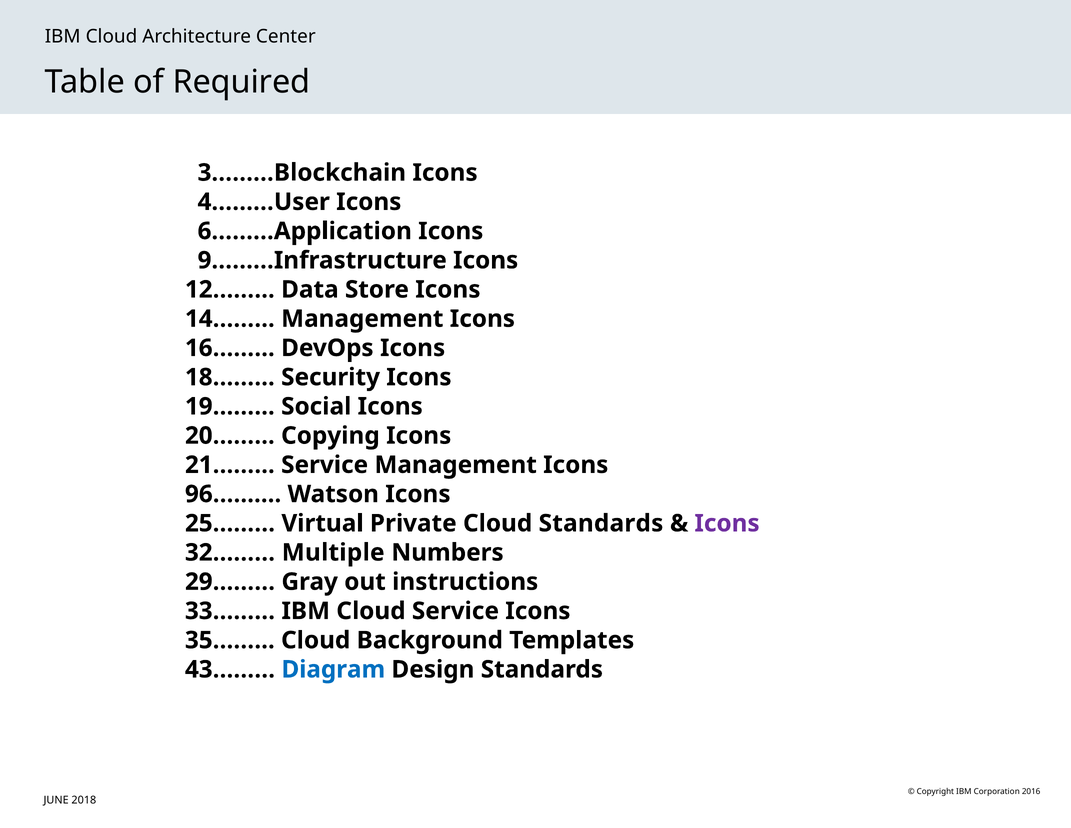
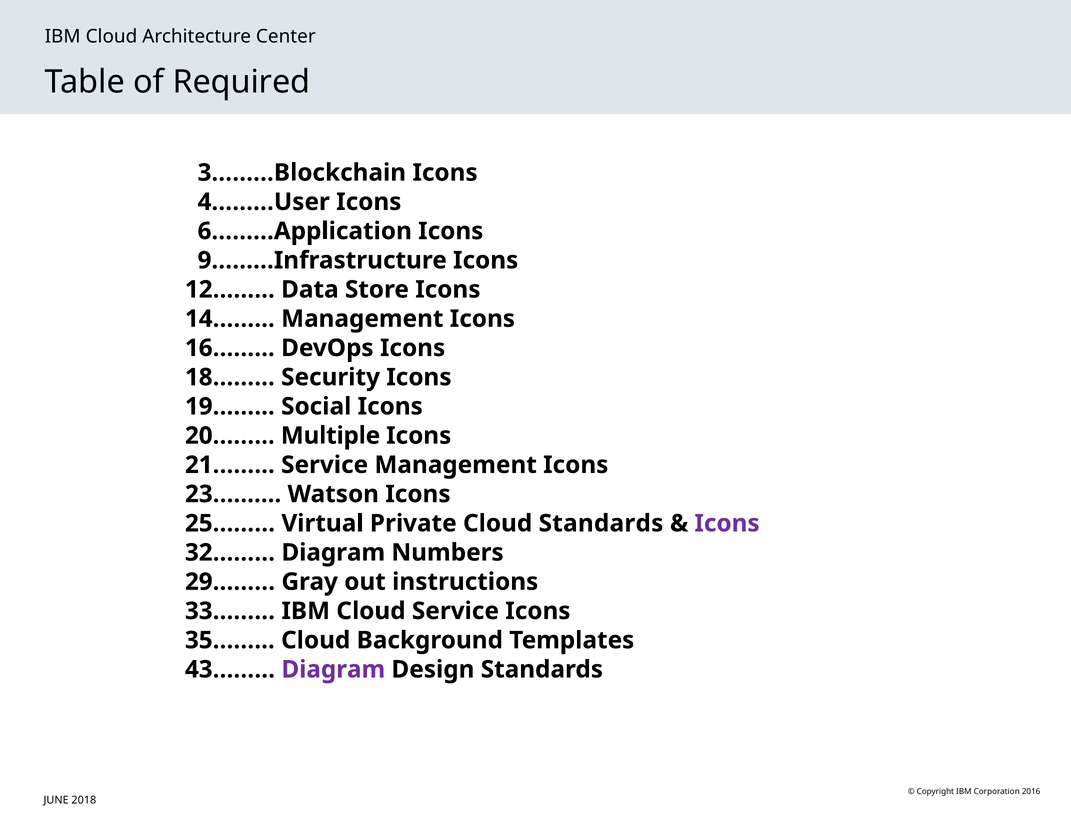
Copying: Copying -> Multiple
96…: 96… -> 23…
32……… Multiple: Multiple -> Diagram
Diagram at (333, 669) colour: blue -> purple
